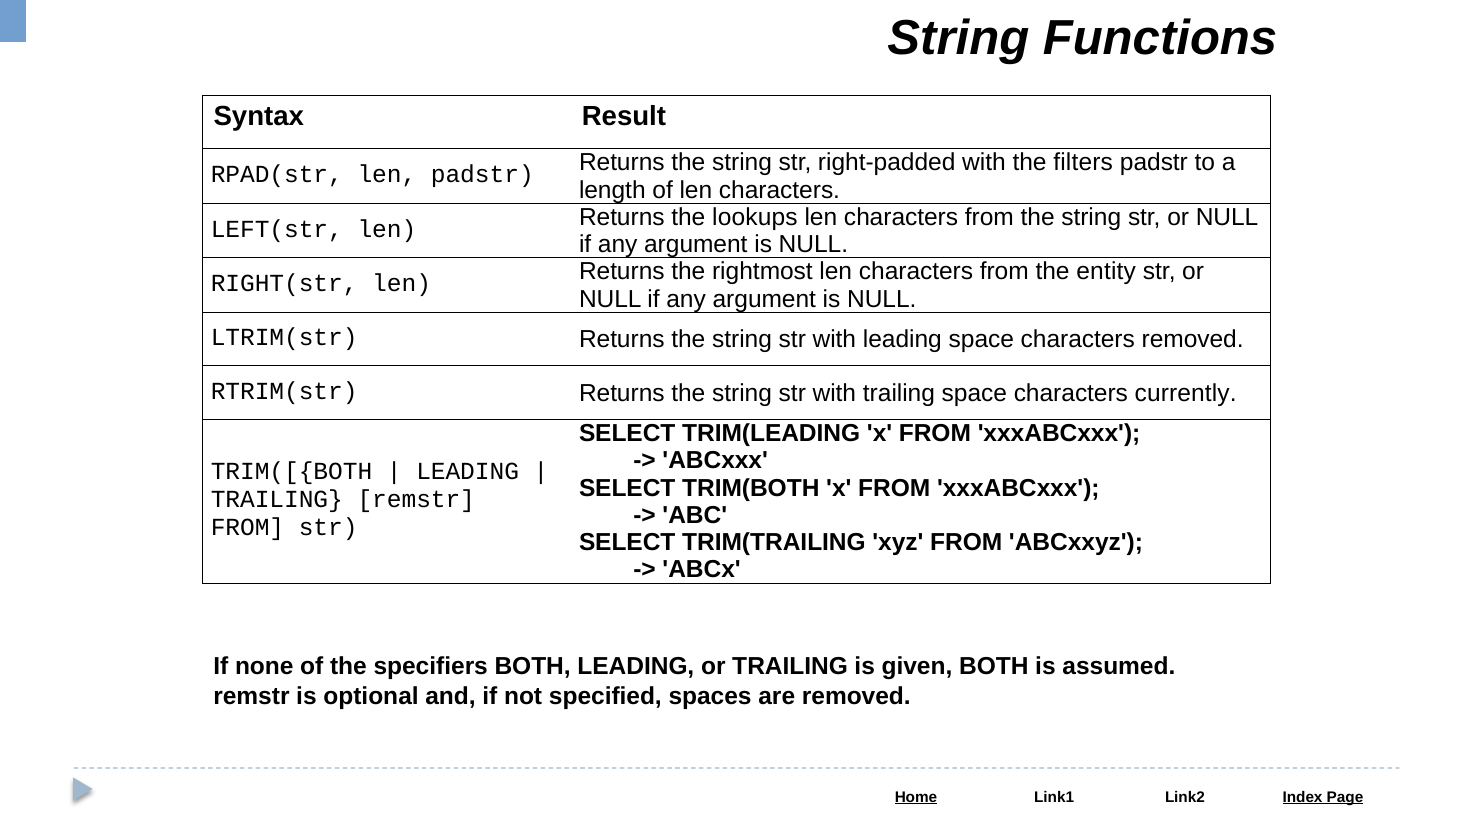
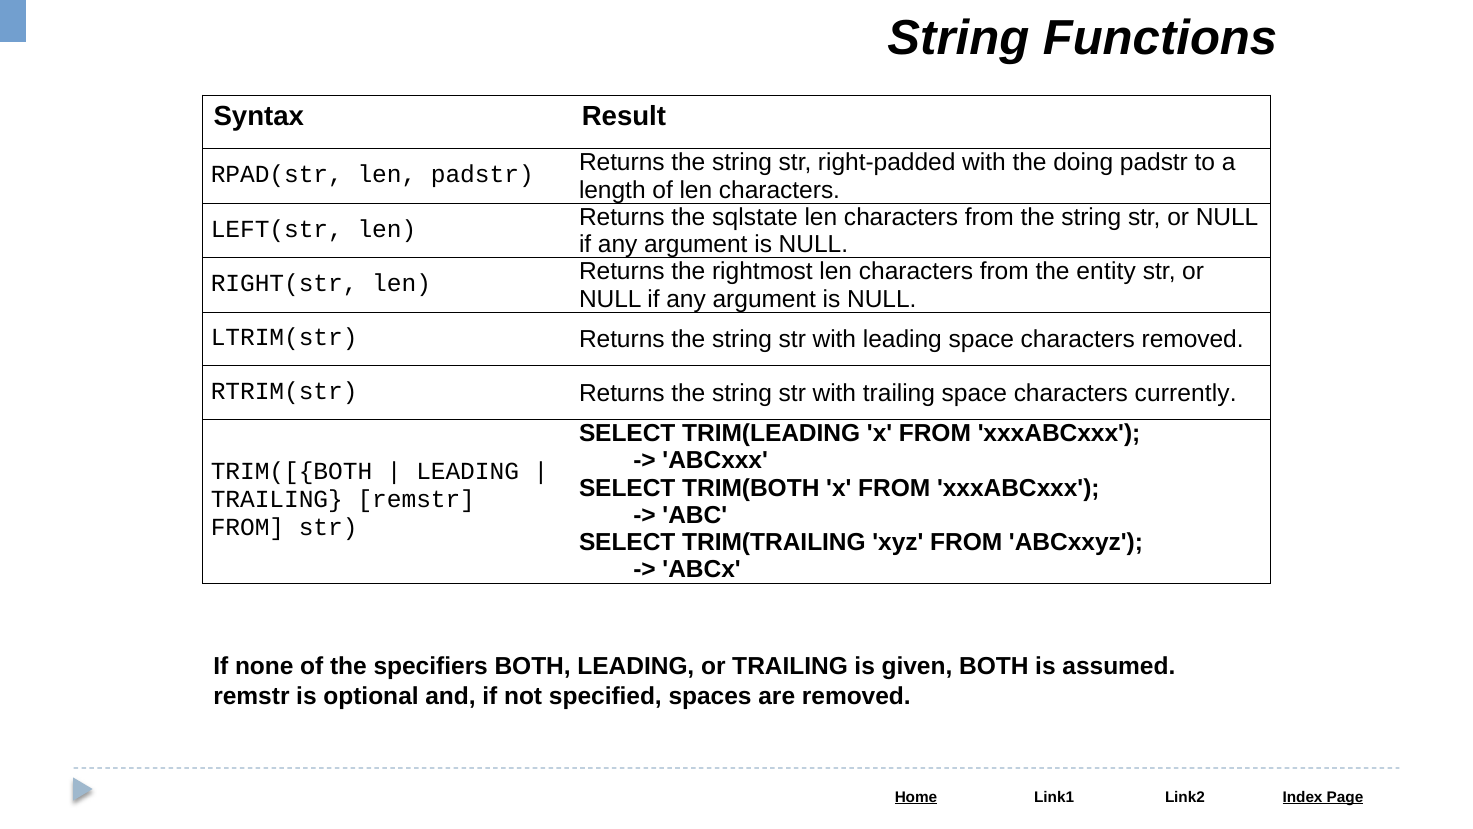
filters: filters -> doing
lookups: lookups -> sqlstate
